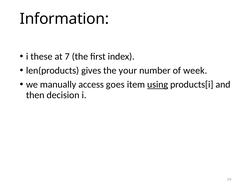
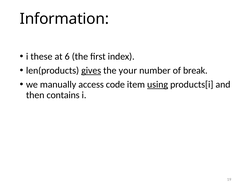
7: 7 -> 6
gives underline: none -> present
week: week -> break
goes: goes -> code
decision: decision -> contains
